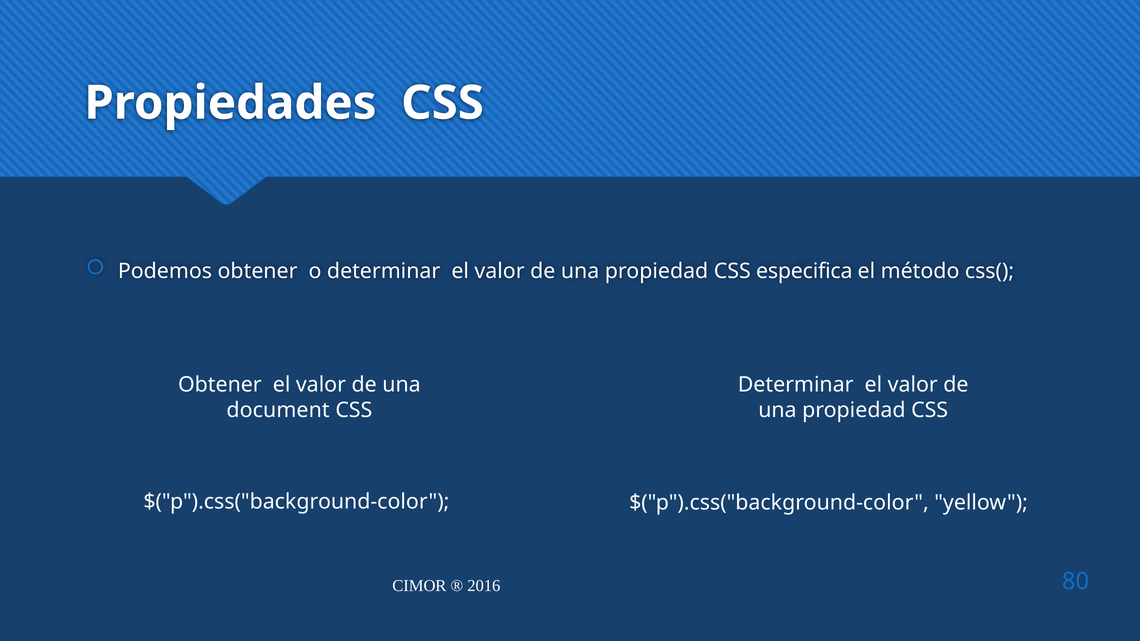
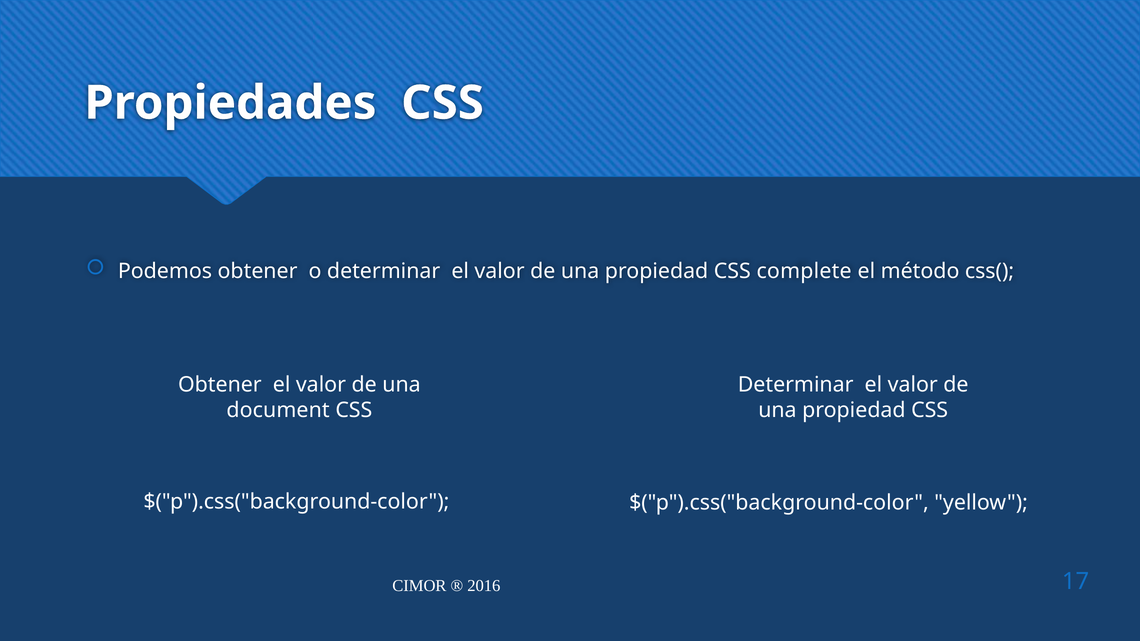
especifica: especifica -> complete
80: 80 -> 17
